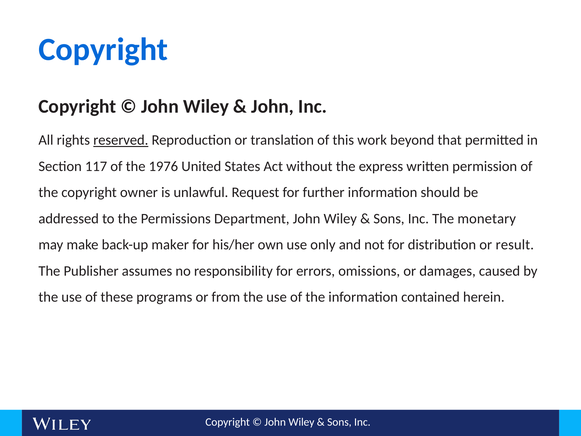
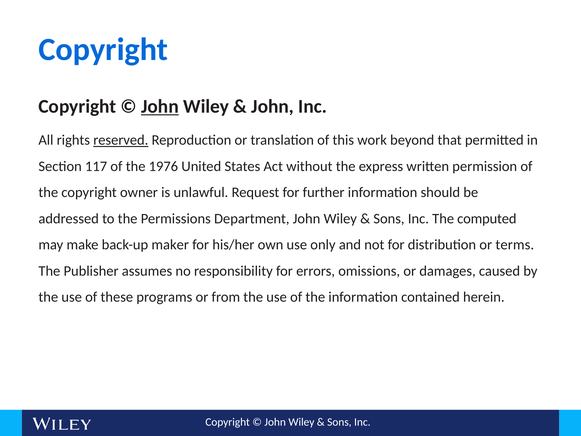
John at (160, 106) underline: none -> present
monetary: monetary -> computed
result: result -> terms
